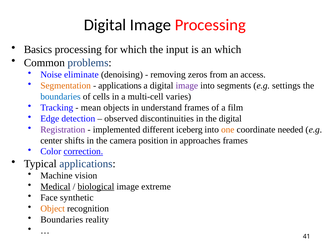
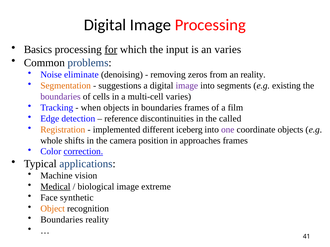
for underline: none -> present
an which: which -> varies
an access: access -> reality
applications at (120, 86): applications -> suggestions
settings: settings -> existing
boundaries at (60, 97) colour: blue -> purple
mean: mean -> when
in understand: understand -> boundaries
observed: observed -> reference
the digital: digital -> called
Registration colour: purple -> orange
one colour: orange -> purple
coordinate needed: needed -> objects
center: center -> whole
biological underline: present -> none
